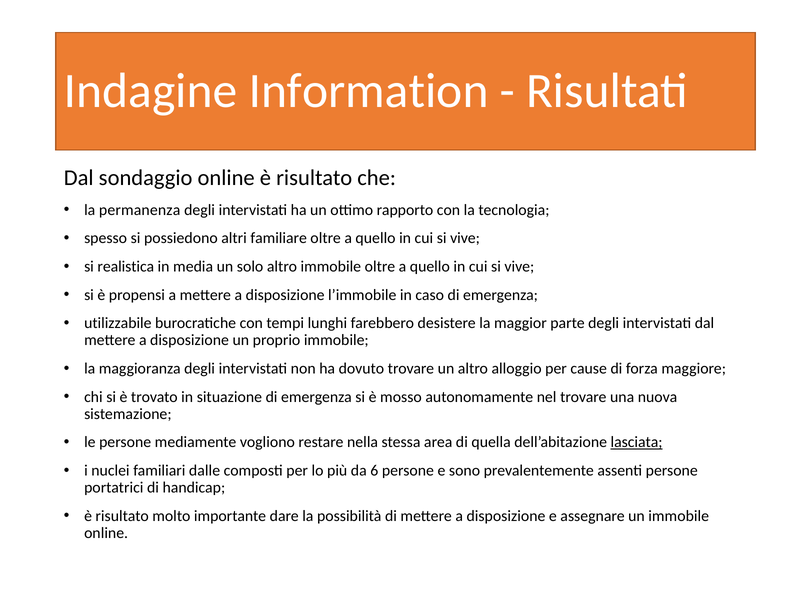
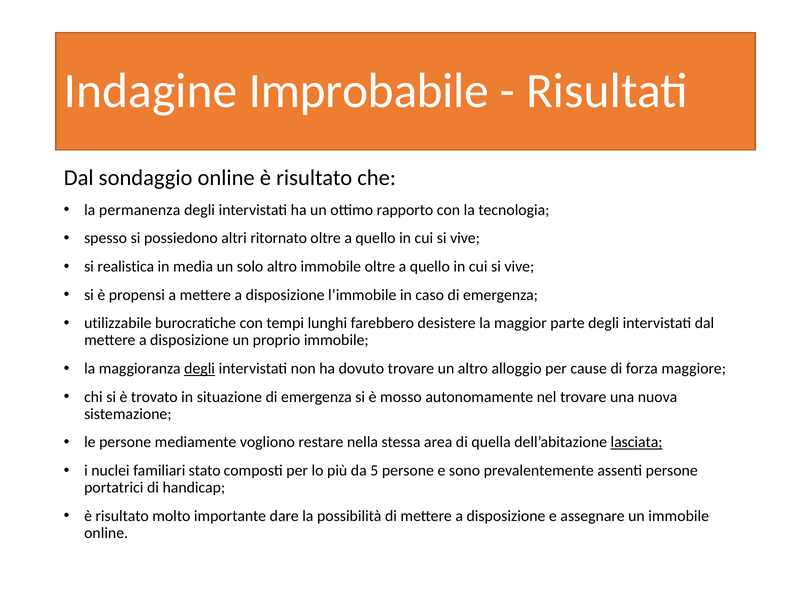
Information: Information -> Improbabile
familiare: familiare -> ritornato
degli at (200, 369) underline: none -> present
dalle: dalle -> stato
6: 6 -> 5
